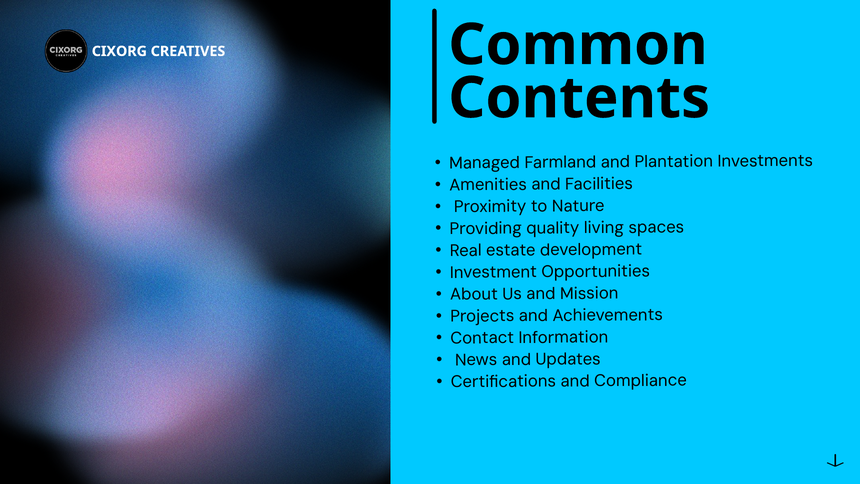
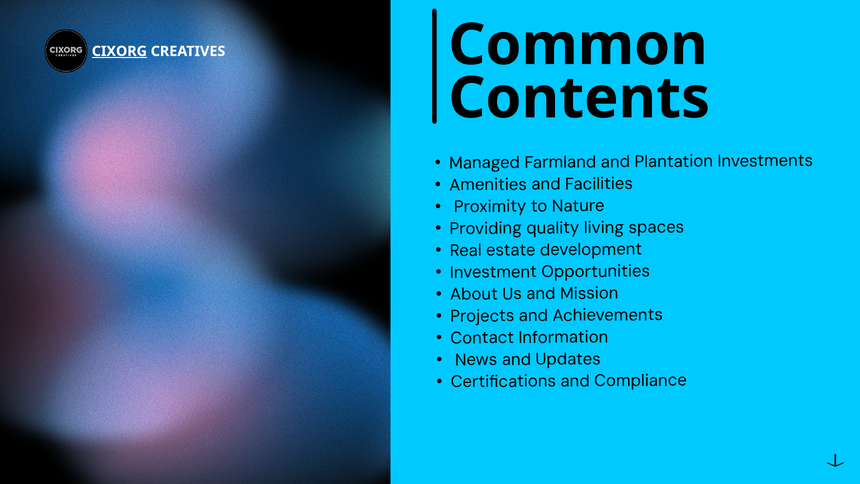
CIXORG underline: none -> present
